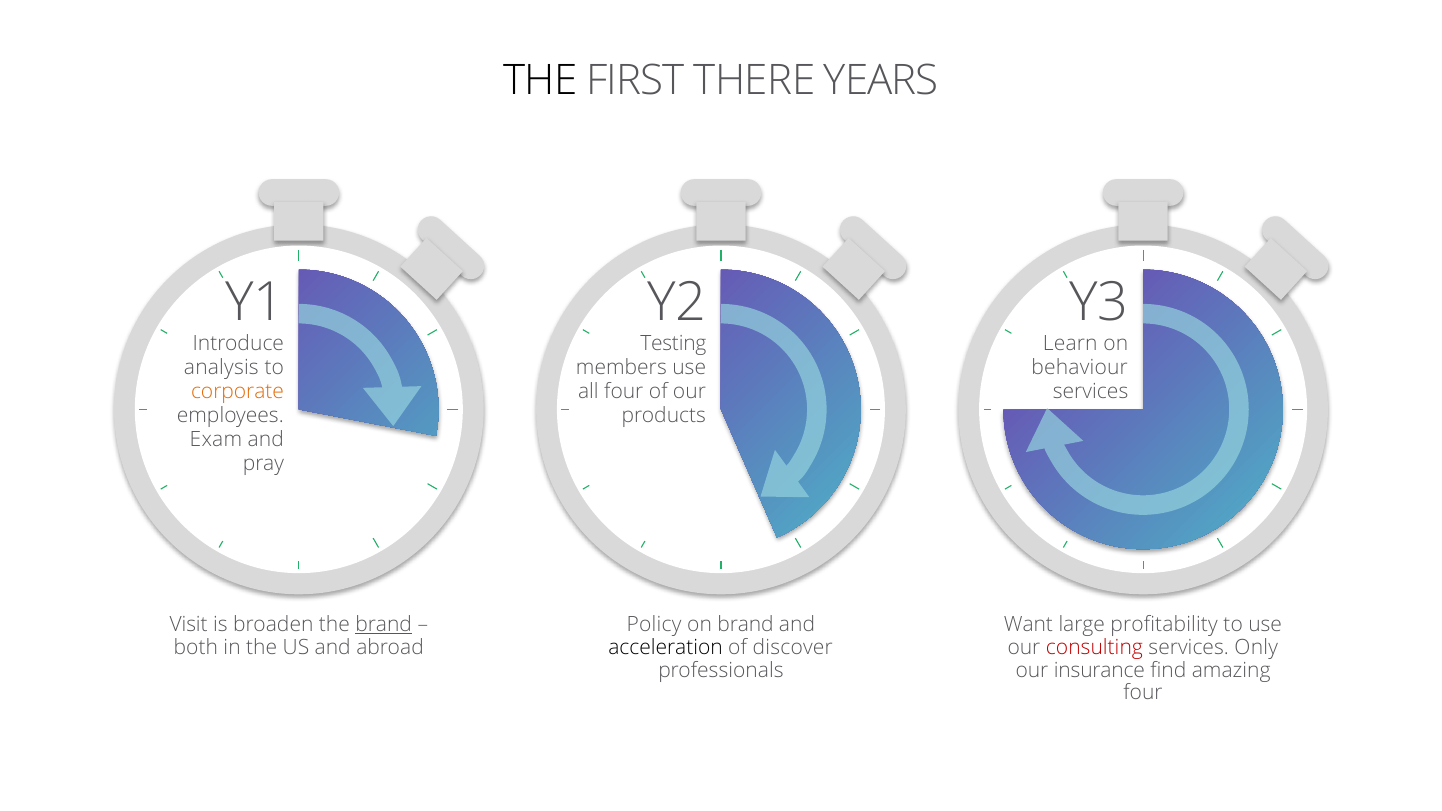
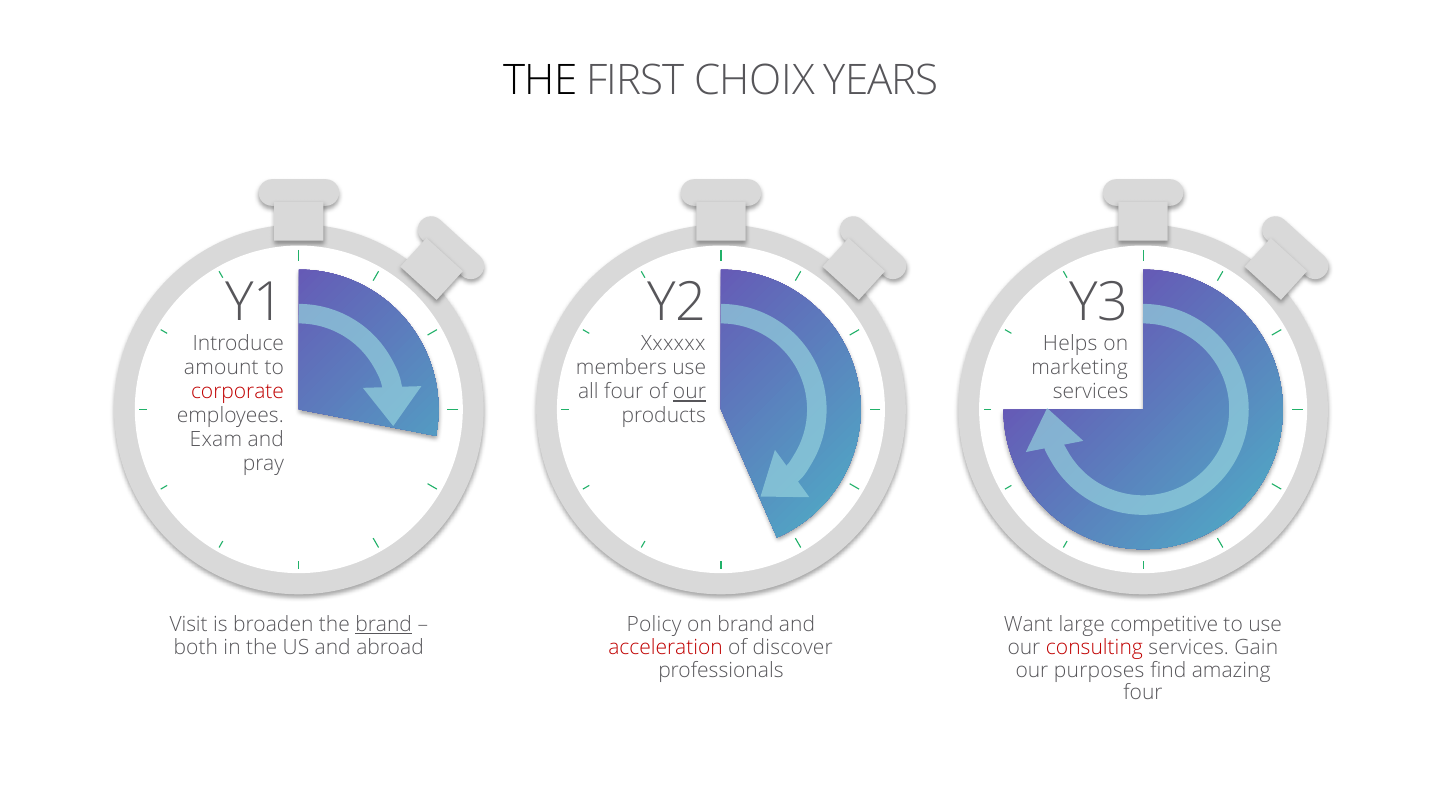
THERE: THERE -> CHOIX
Testing: Testing -> Xxxxxx
Learn: Learn -> Helps
analysis: analysis -> amount
behaviour: behaviour -> marketing
corporate colour: orange -> red
our at (689, 392) underline: none -> present
profitability: profitability -> competitive
acceleration colour: black -> red
Only: Only -> Gain
insurance: insurance -> purposes
